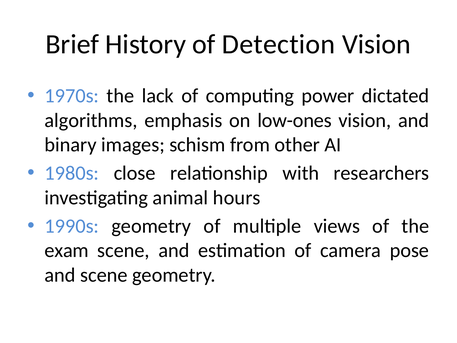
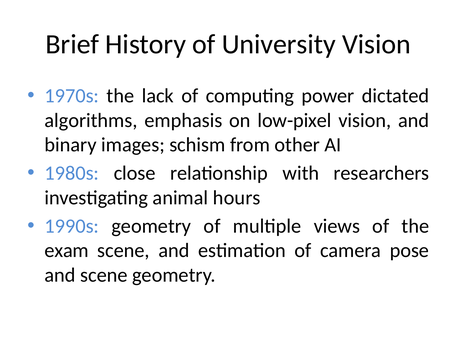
Detection: Detection -> University
low-ones: low-ones -> low-pixel
